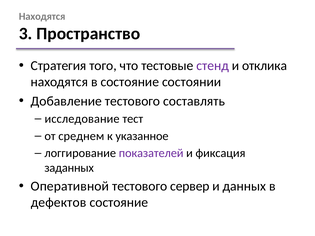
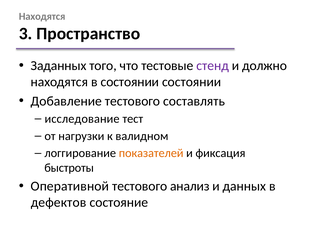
Стратегия: Стратегия -> Заданных
отклика: отклика -> должно
в состояние: состояние -> состоянии
среднем: среднем -> нагрузки
указанное: указанное -> валидном
показателей colour: purple -> orange
заданных: заданных -> быстроты
сервер: сервер -> анализ
